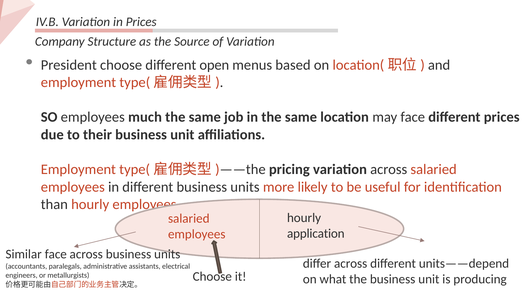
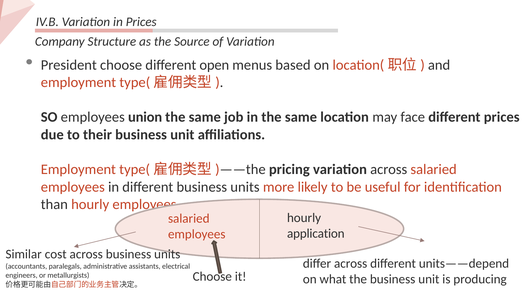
much: much -> union
Similar face: face -> cost
